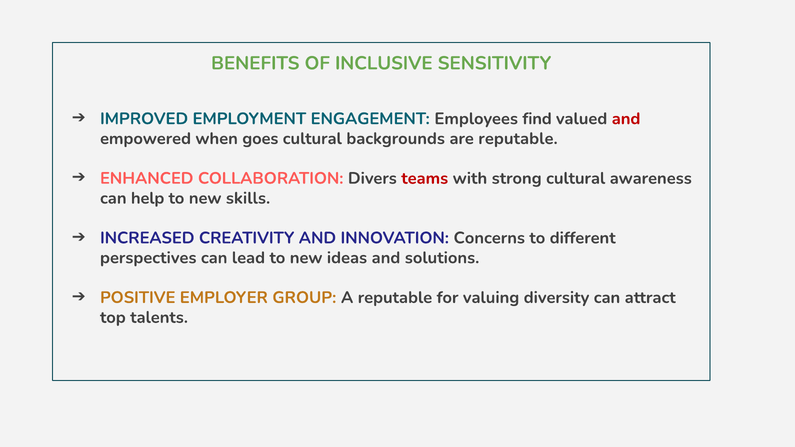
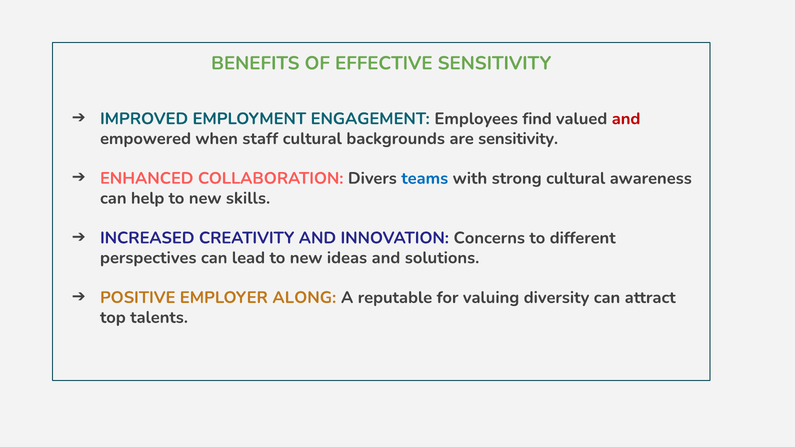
INCLUSIVE: INCLUSIVE -> EFFECTIVE
goes: goes -> staff
are reputable: reputable -> sensitivity
teams colour: red -> blue
GROUP: GROUP -> ALONG
